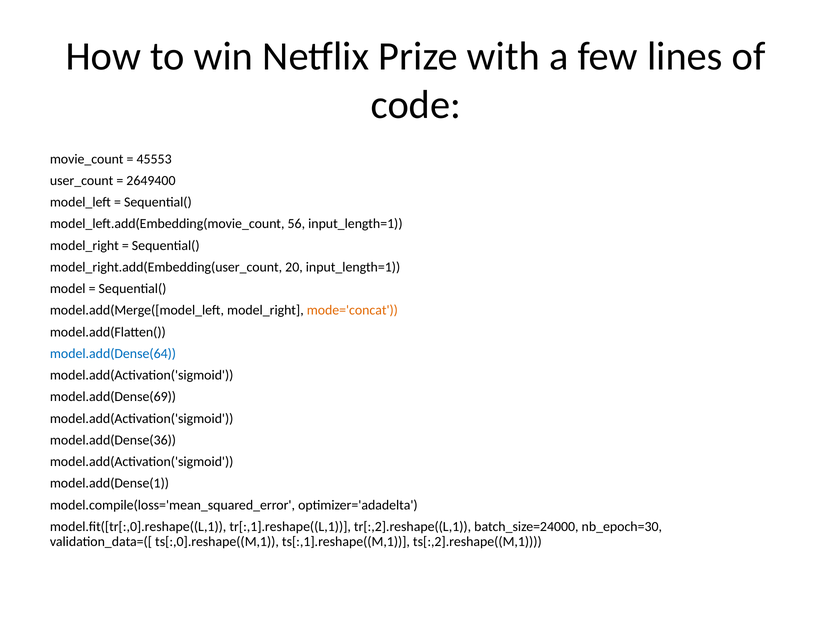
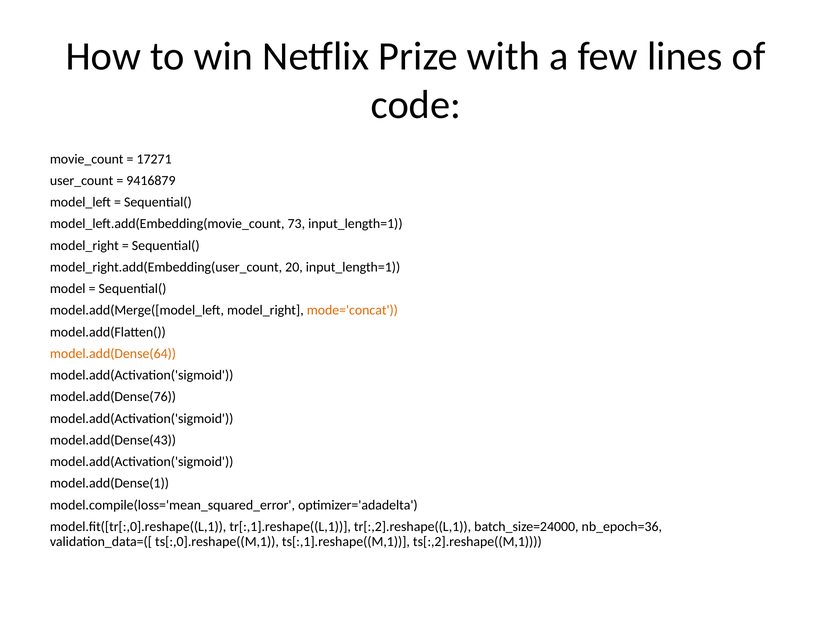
45553: 45553 -> 17271
2649400: 2649400 -> 9416879
56: 56 -> 73
model.add(Dense(64 colour: blue -> orange
model.add(Dense(69: model.add(Dense(69 -> model.add(Dense(76
model.add(Dense(36: model.add(Dense(36 -> model.add(Dense(43
nb_epoch=30: nb_epoch=30 -> nb_epoch=36
